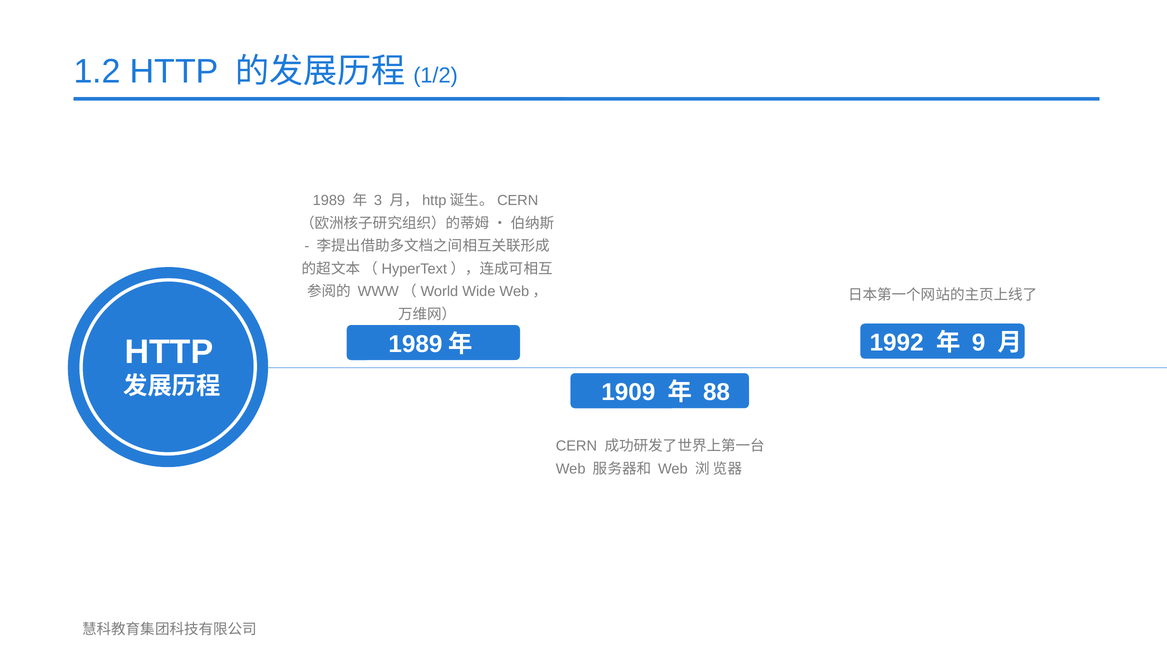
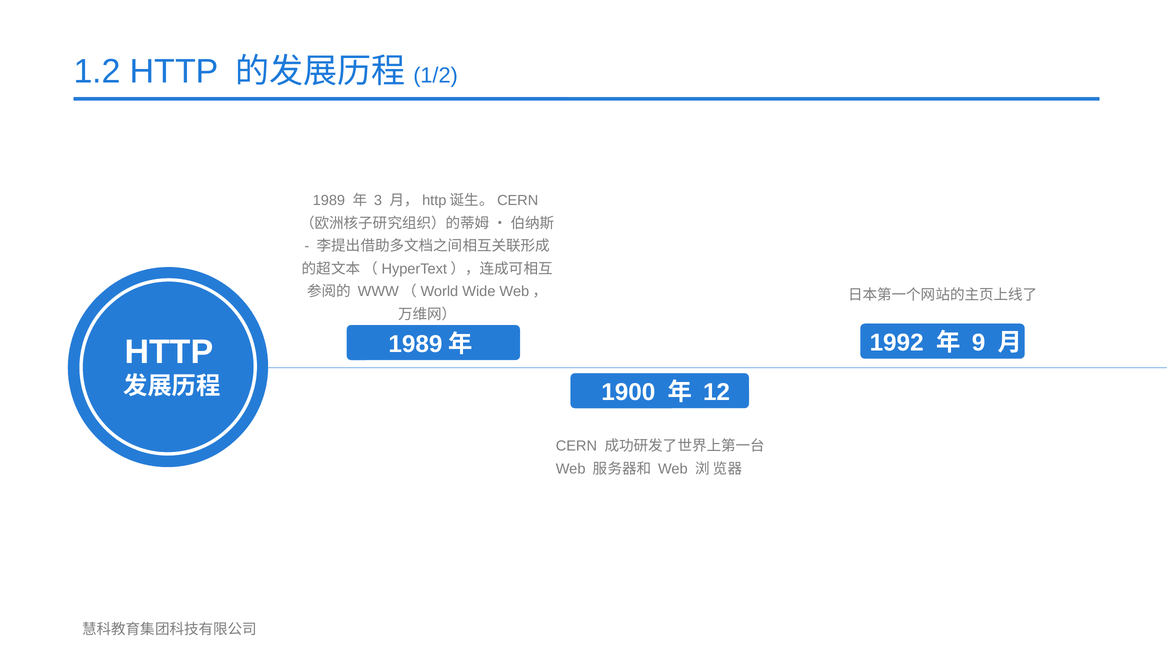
1909: 1909 -> 1900
88: 88 -> 12
